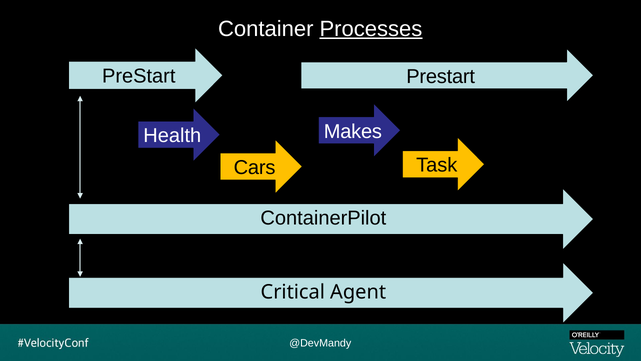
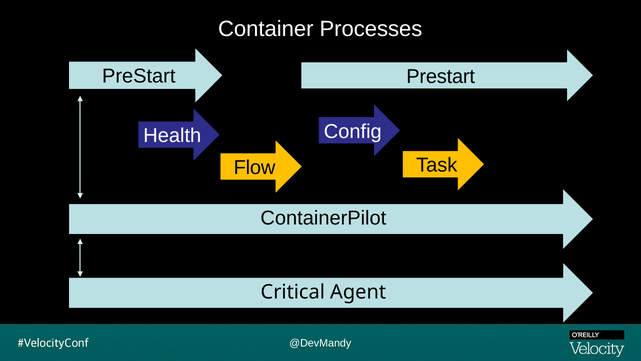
Processes underline: present -> none
Makes: Makes -> Config
Cars: Cars -> Flow
